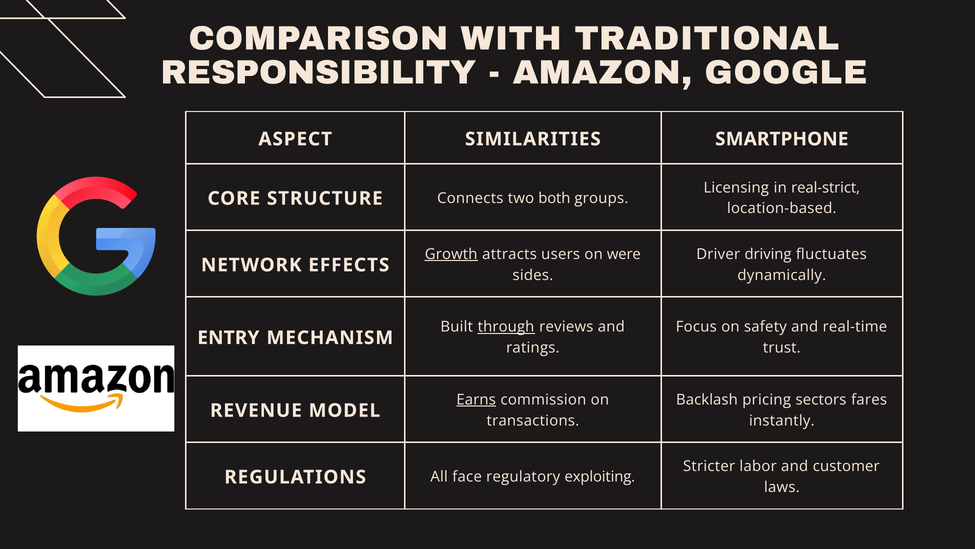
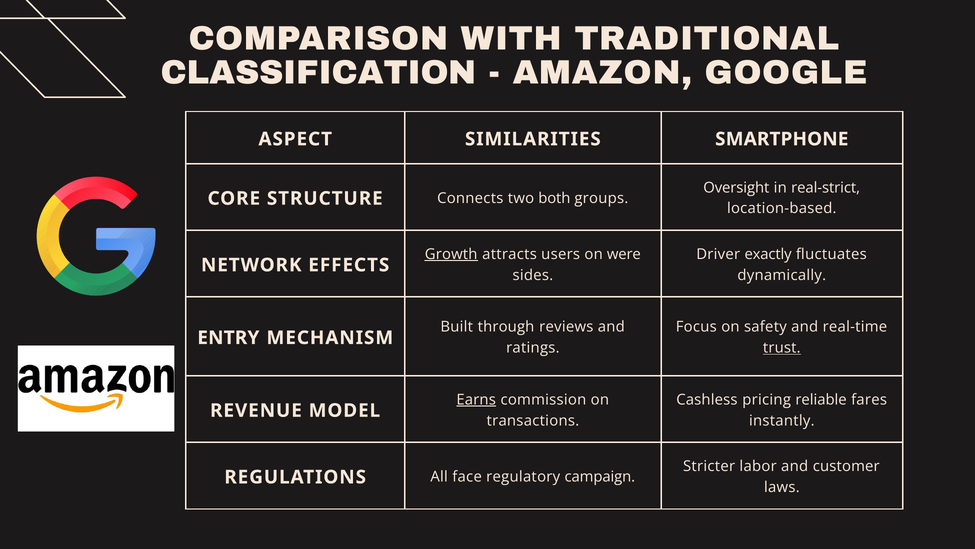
RESPONSIBILITY: RESPONSIBILITY -> CLASSIFICATION
Licensing: Licensing -> Oversight
driving: driving -> exactly
through underline: present -> none
trust underline: none -> present
Backlash: Backlash -> Cashless
sectors: sectors -> reliable
exploiting: exploiting -> campaign
